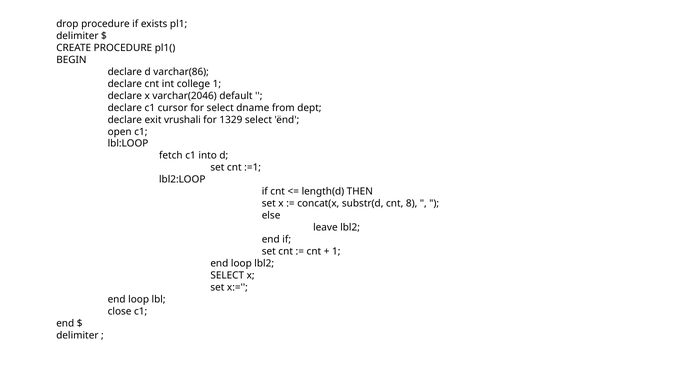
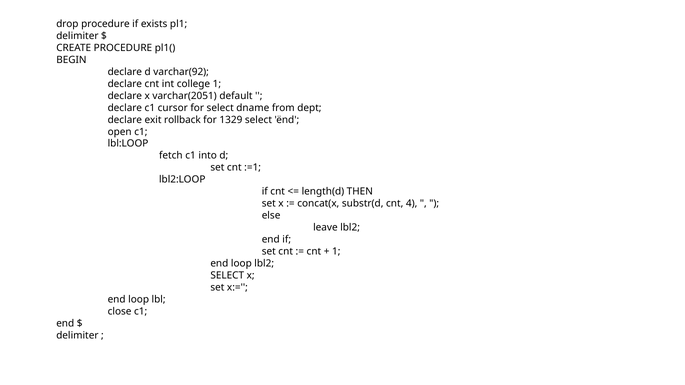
varchar(86: varchar(86 -> varchar(92
varchar(2046: varchar(2046 -> varchar(2051
vrushali: vrushali -> rollback
8: 8 -> 4
